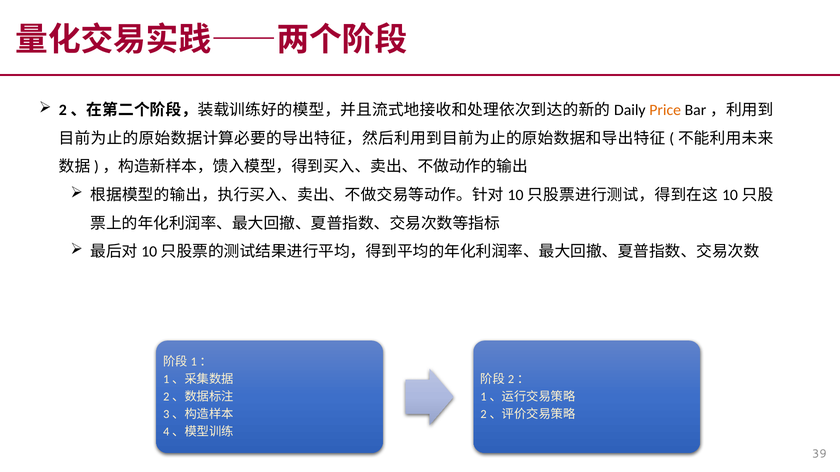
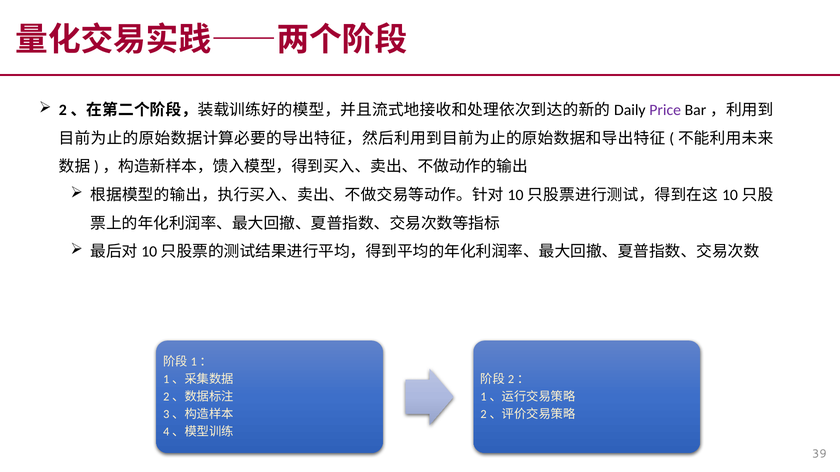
Price colour: orange -> purple
